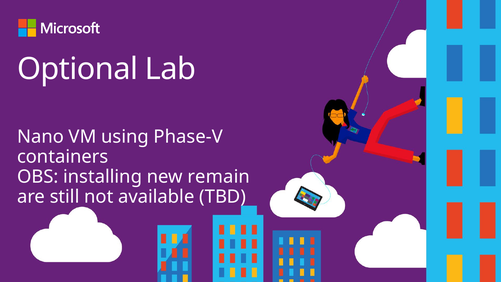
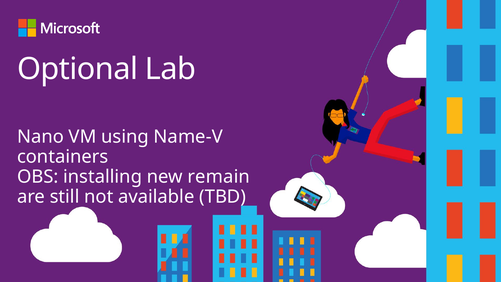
Phase-V: Phase-V -> Name-V
